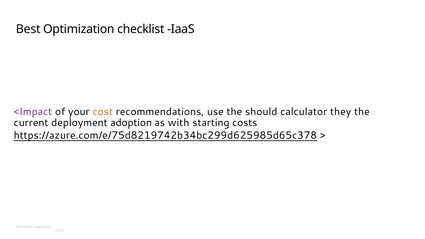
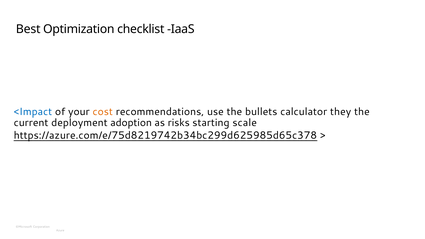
<Impact colour: purple -> blue
should: should -> bullets
with: with -> risks
costs: costs -> scale
